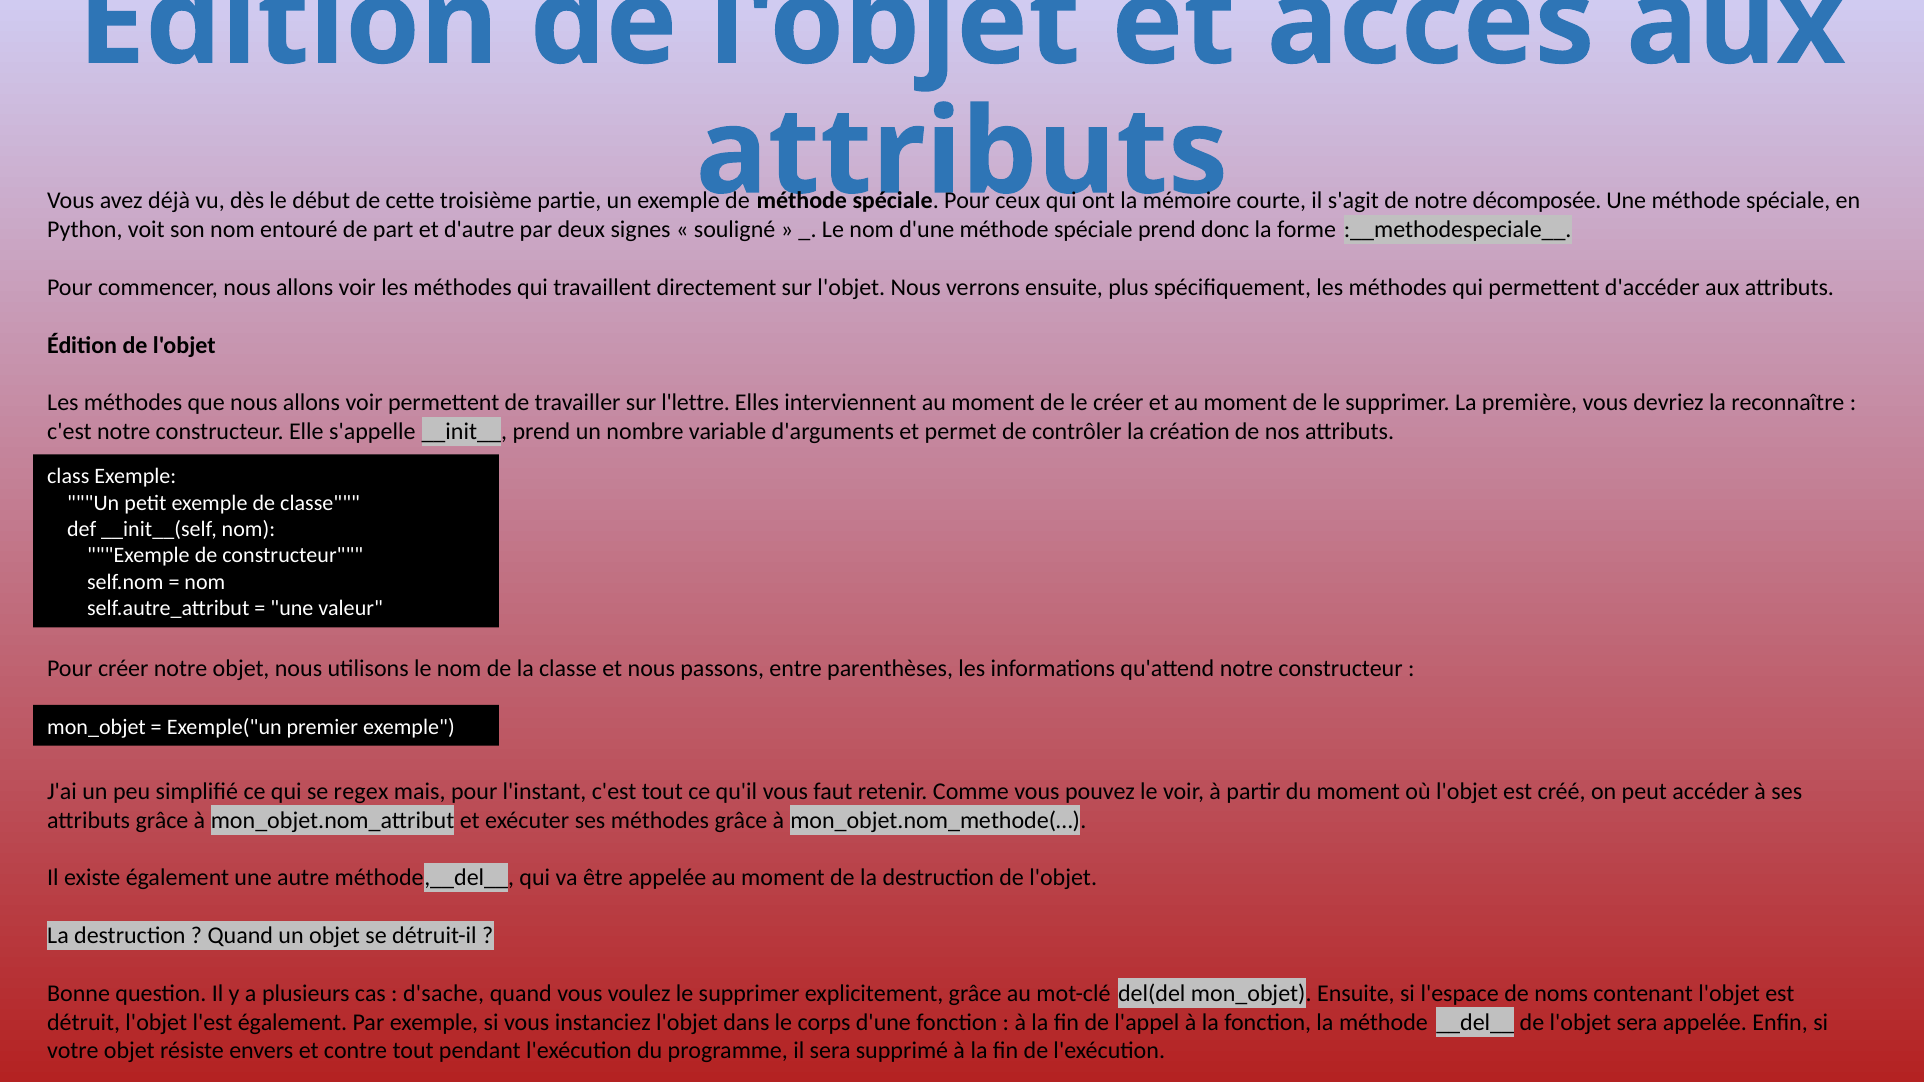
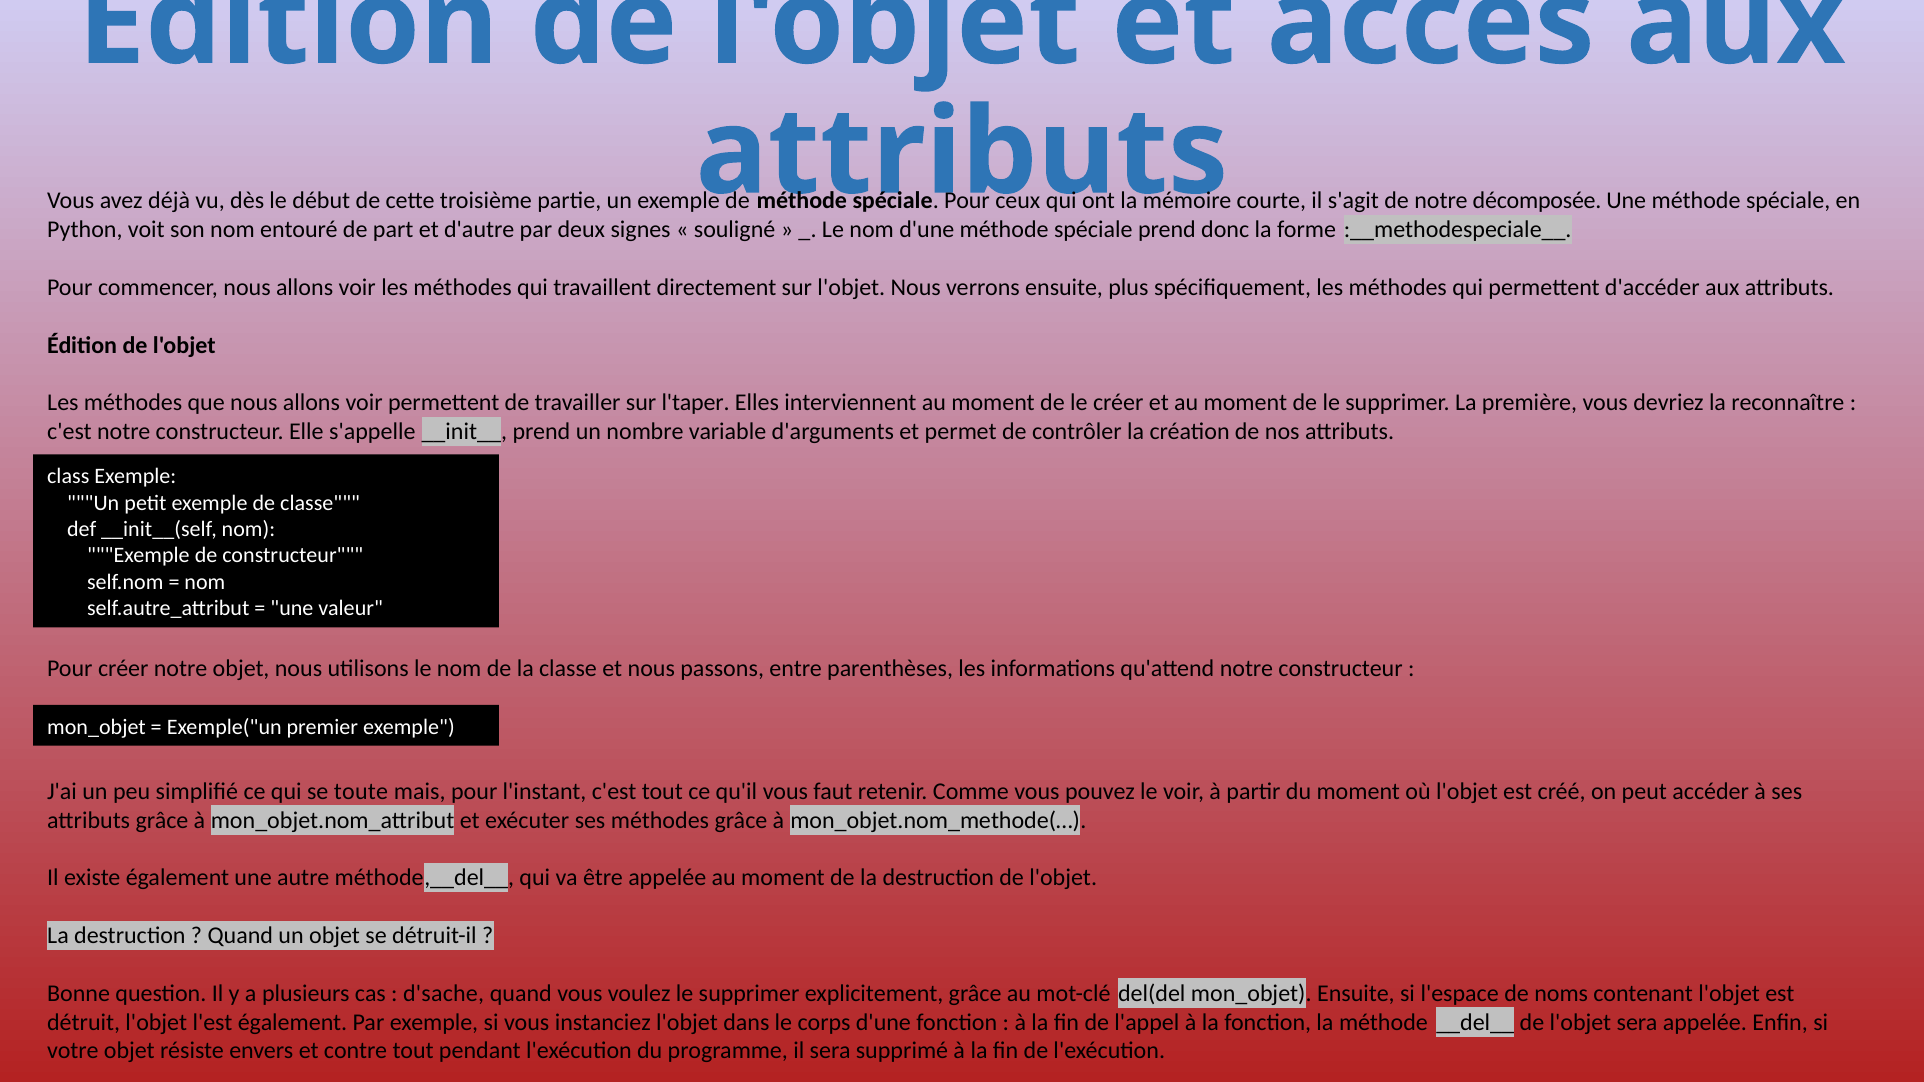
l'lettre: l'lettre -> l'taper
regex: regex -> toute
